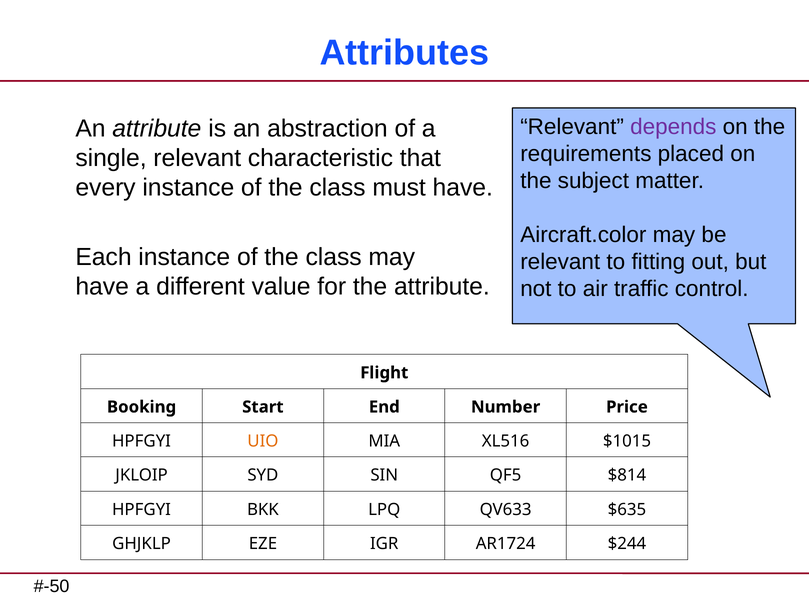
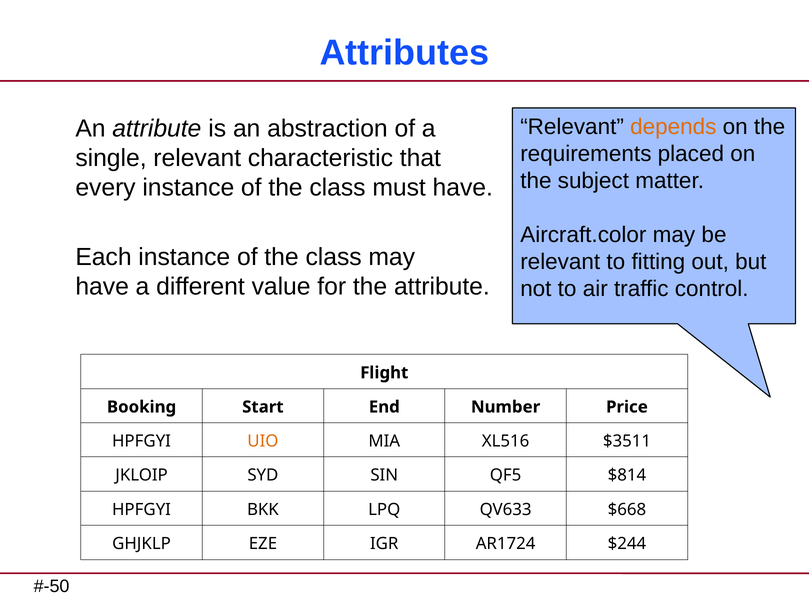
depends colour: purple -> orange
$1015: $1015 -> $3511
$635: $635 -> $668
